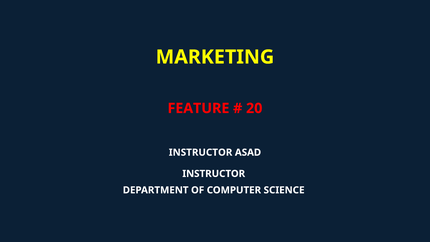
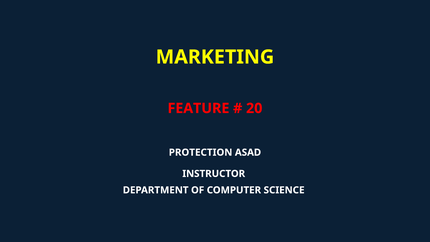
INSTRUCTOR at (201, 152): INSTRUCTOR -> PROTECTION
